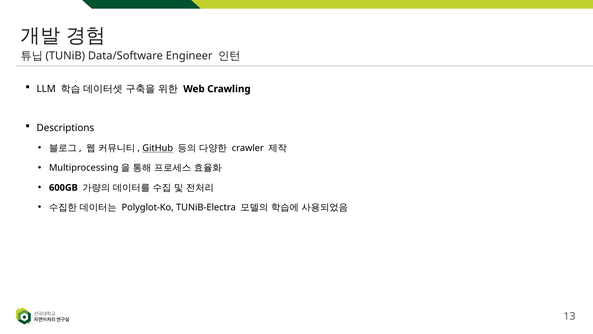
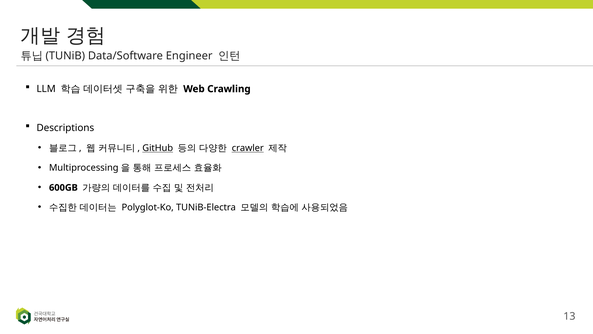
crawler underline: none -> present
